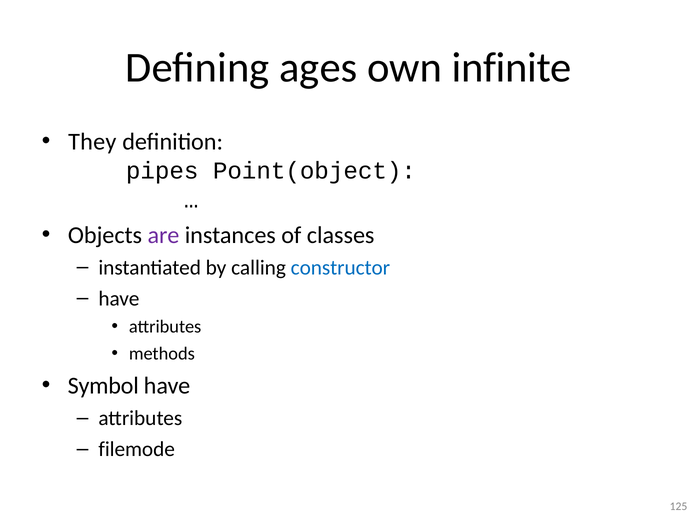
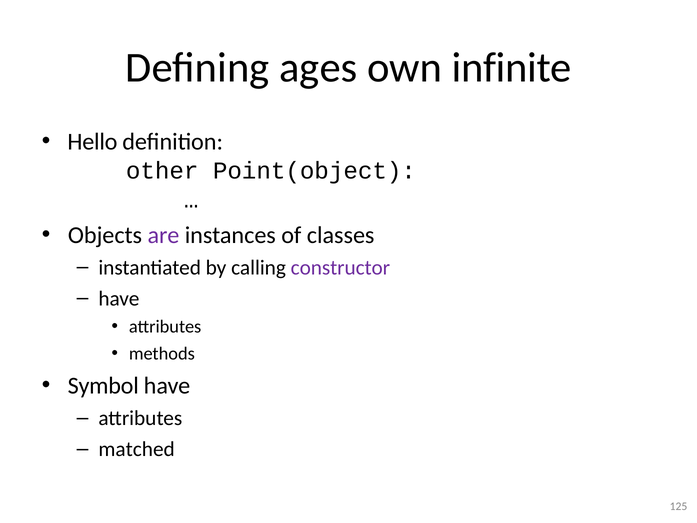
They: They -> Hello
pipes: pipes -> other
constructor colour: blue -> purple
filemode: filemode -> matched
